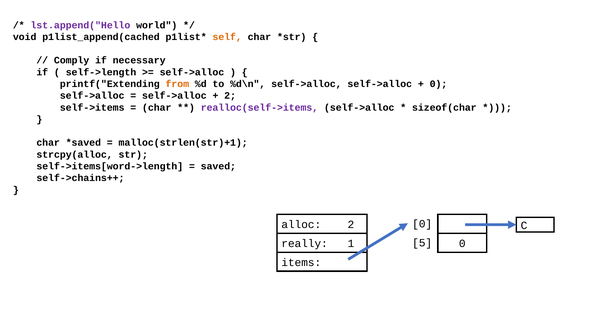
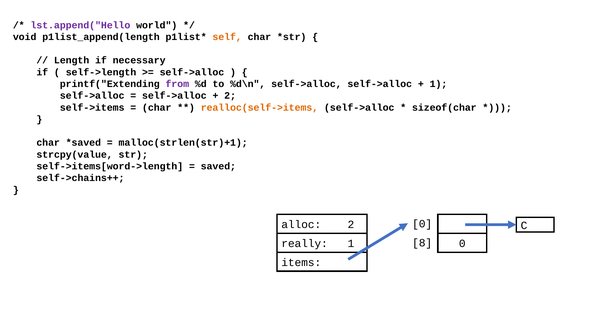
p1list_append(cached: p1list_append(cached -> p1list_append(length
Comply: Comply -> Length
from colour: orange -> purple
0 at (438, 84): 0 -> 1
realloc(self->items colour: purple -> orange
strcpy(alloc: strcpy(alloc -> strcpy(value
5: 5 -> 8
